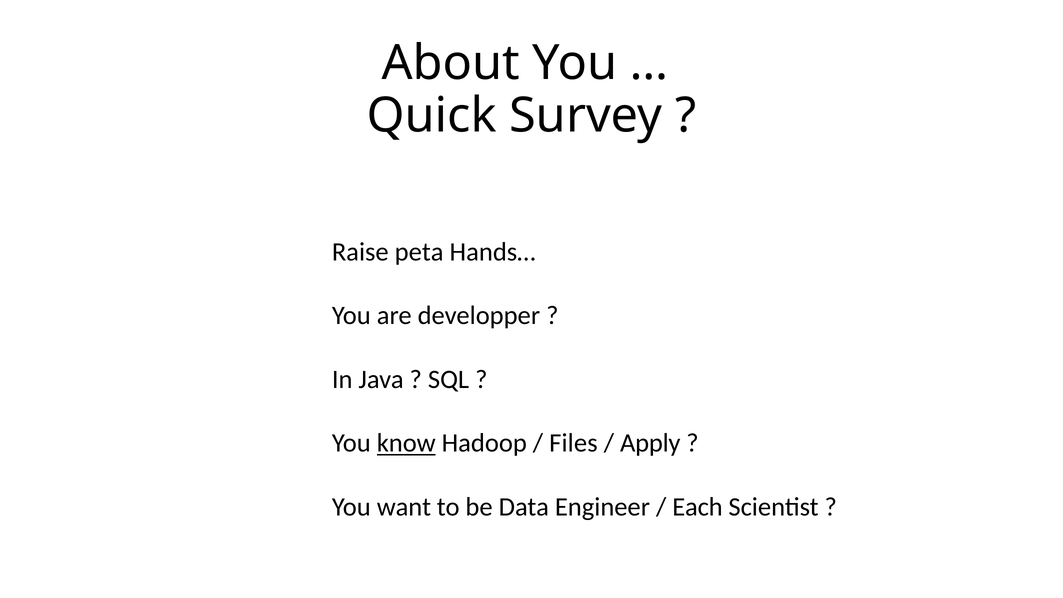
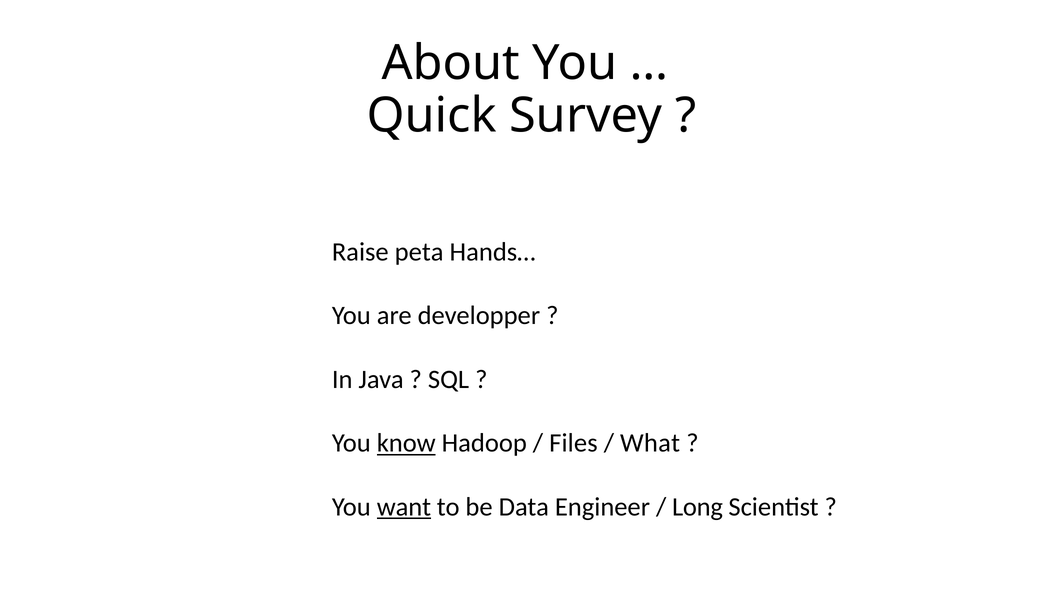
Apply: Apply -> What
want underline: none -> present
Each: Each -> Long
